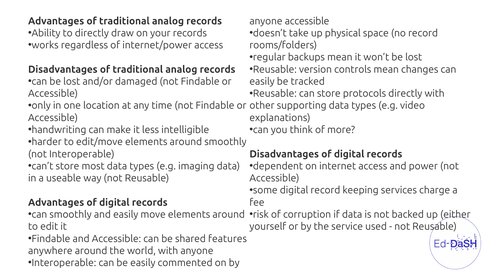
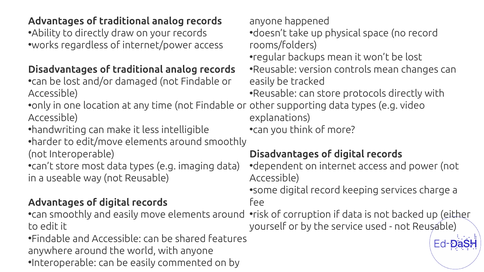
anyone accessible: accessible -> happened
